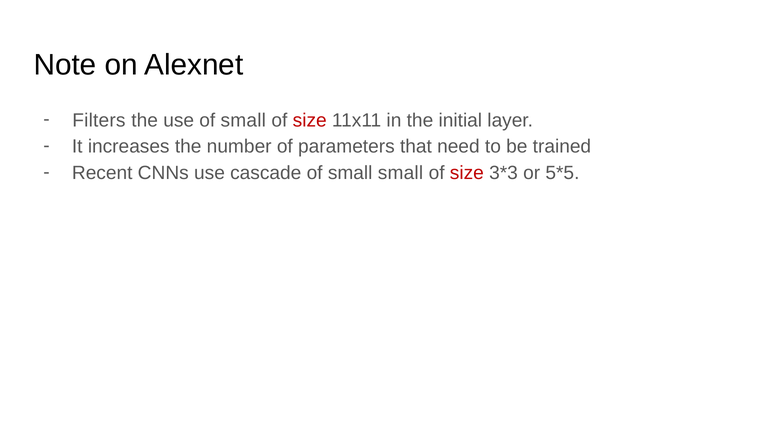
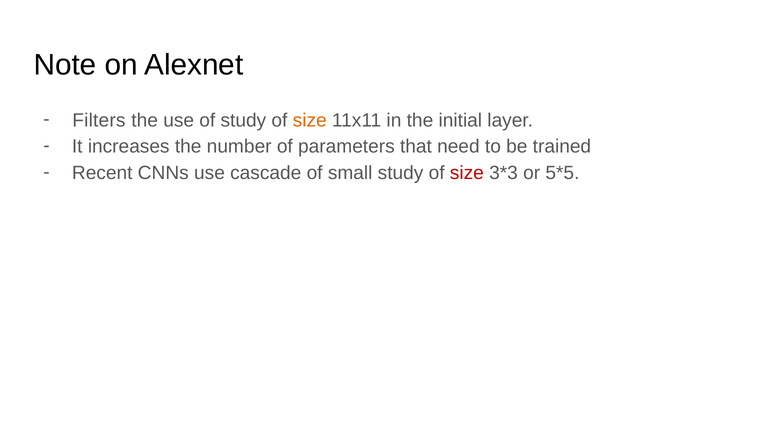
use of small: small -> study
size at (310, 120) colour: red -> orange
small small: small -> study
